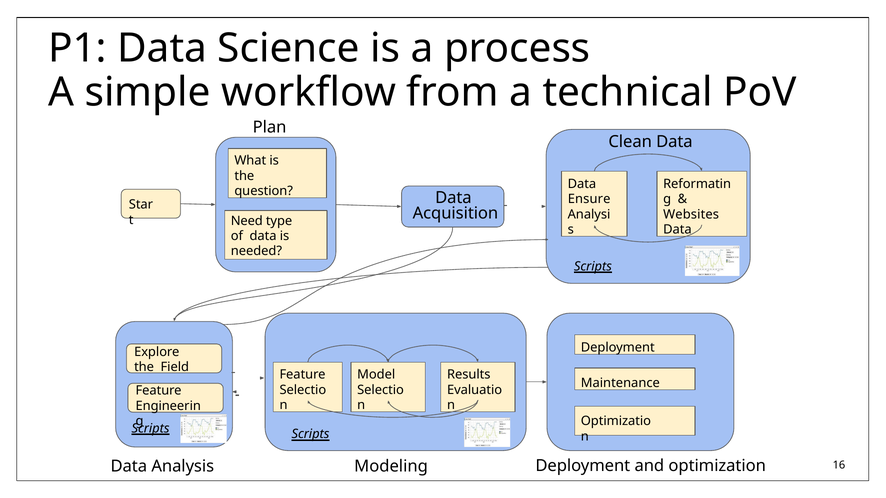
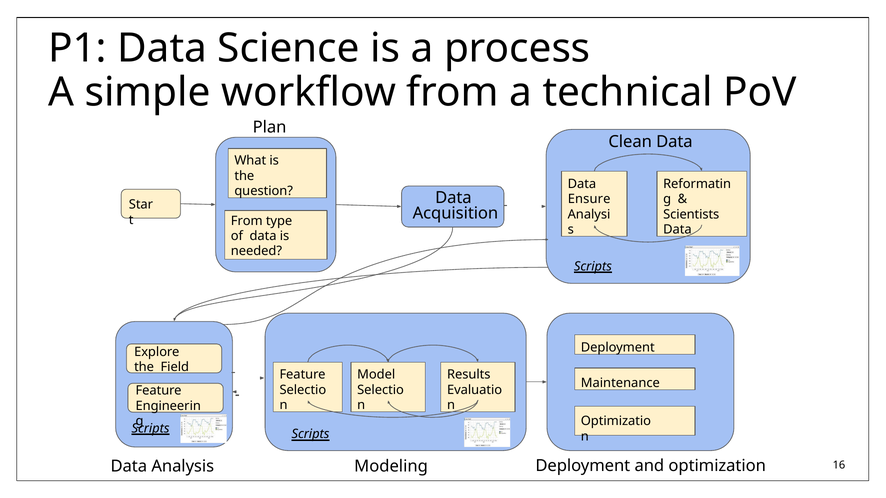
Websites: Websites -> Scientists
Need at (247, 221): Need -> From
